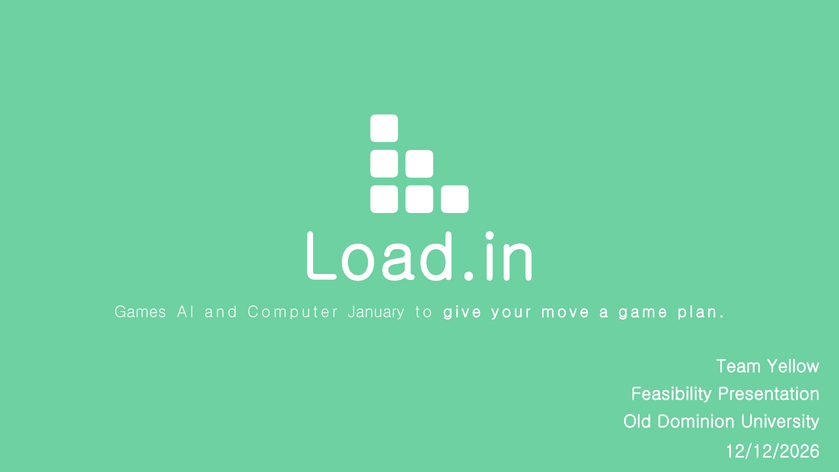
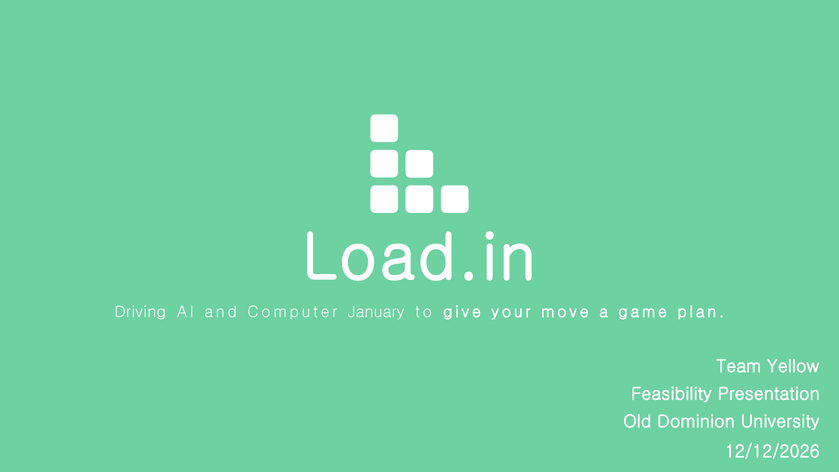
Games: Games -> Driving
